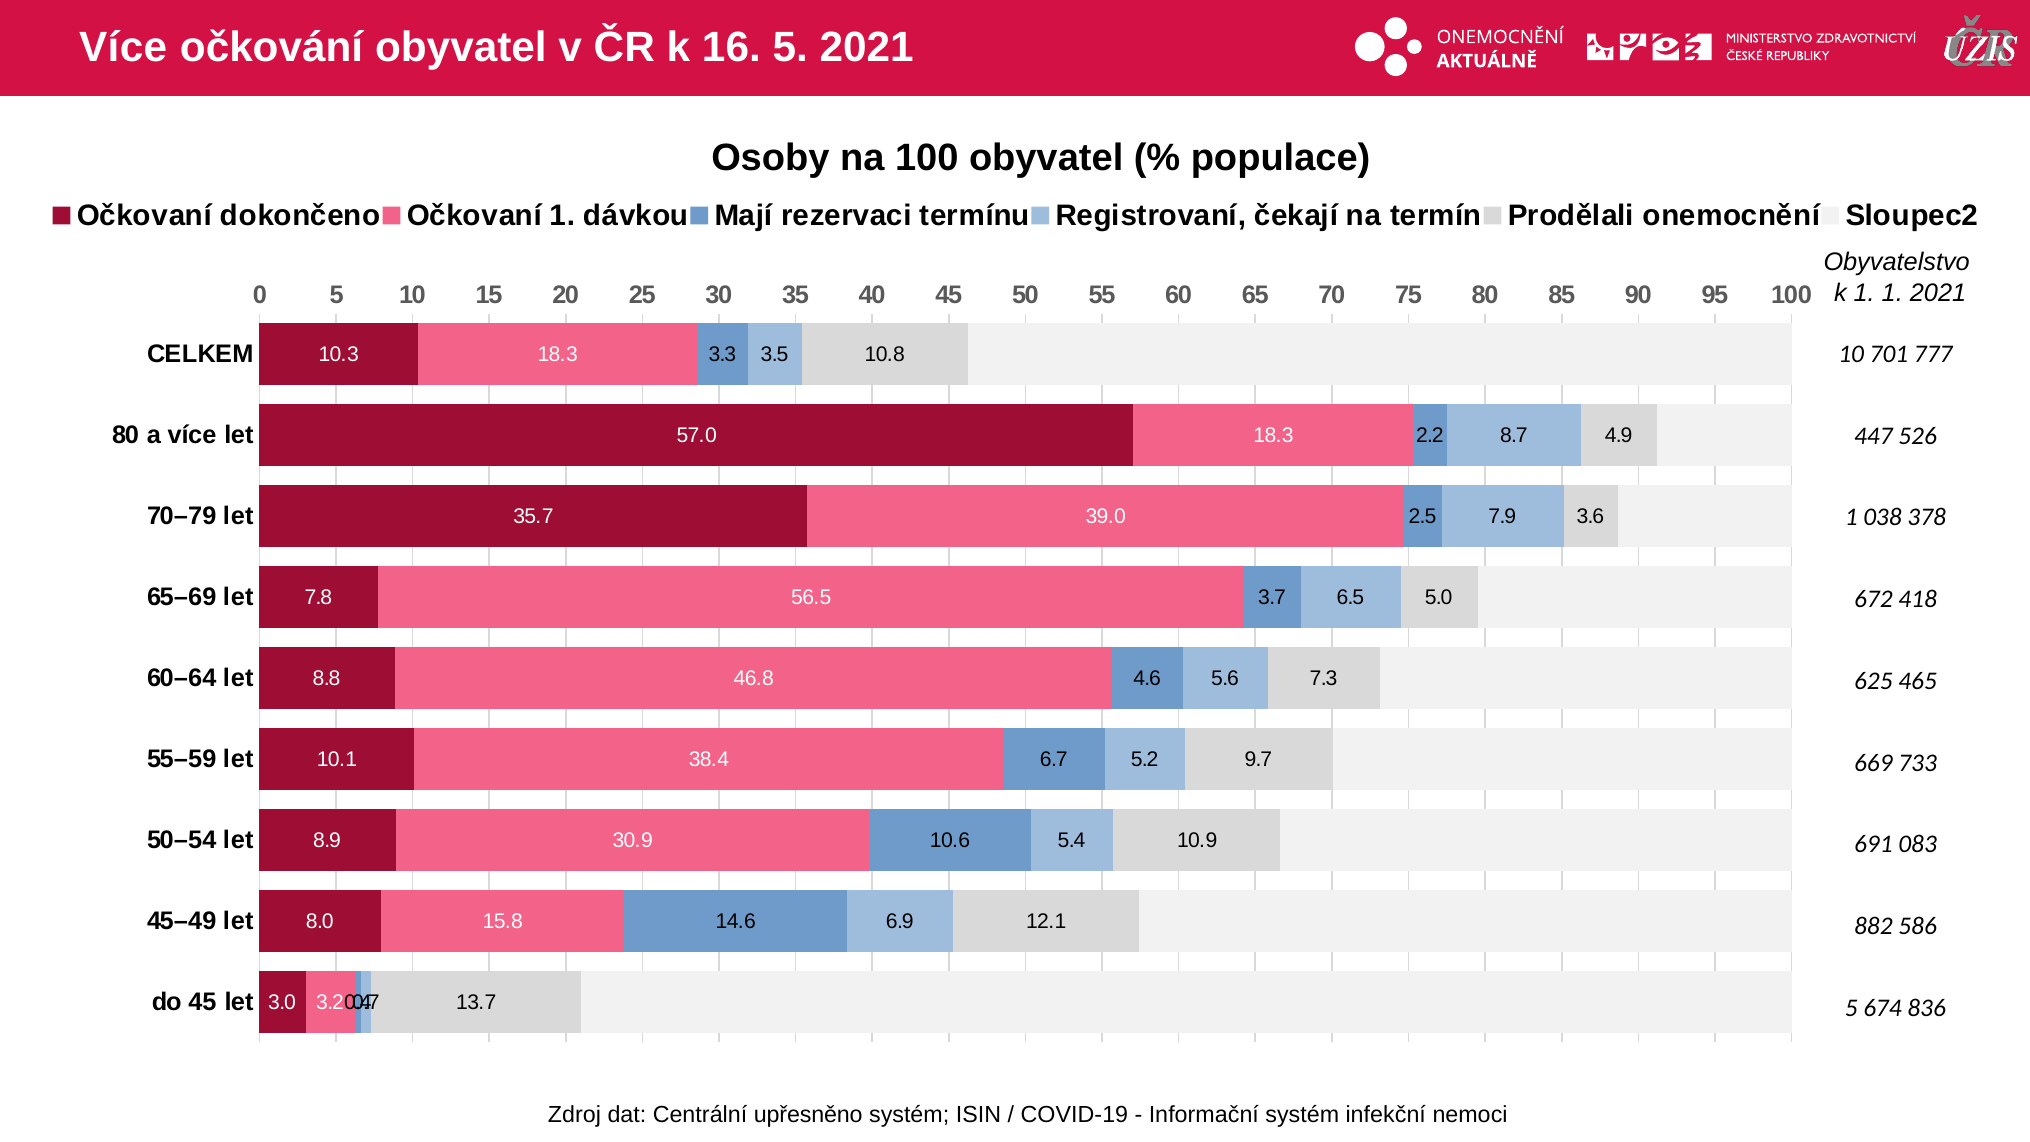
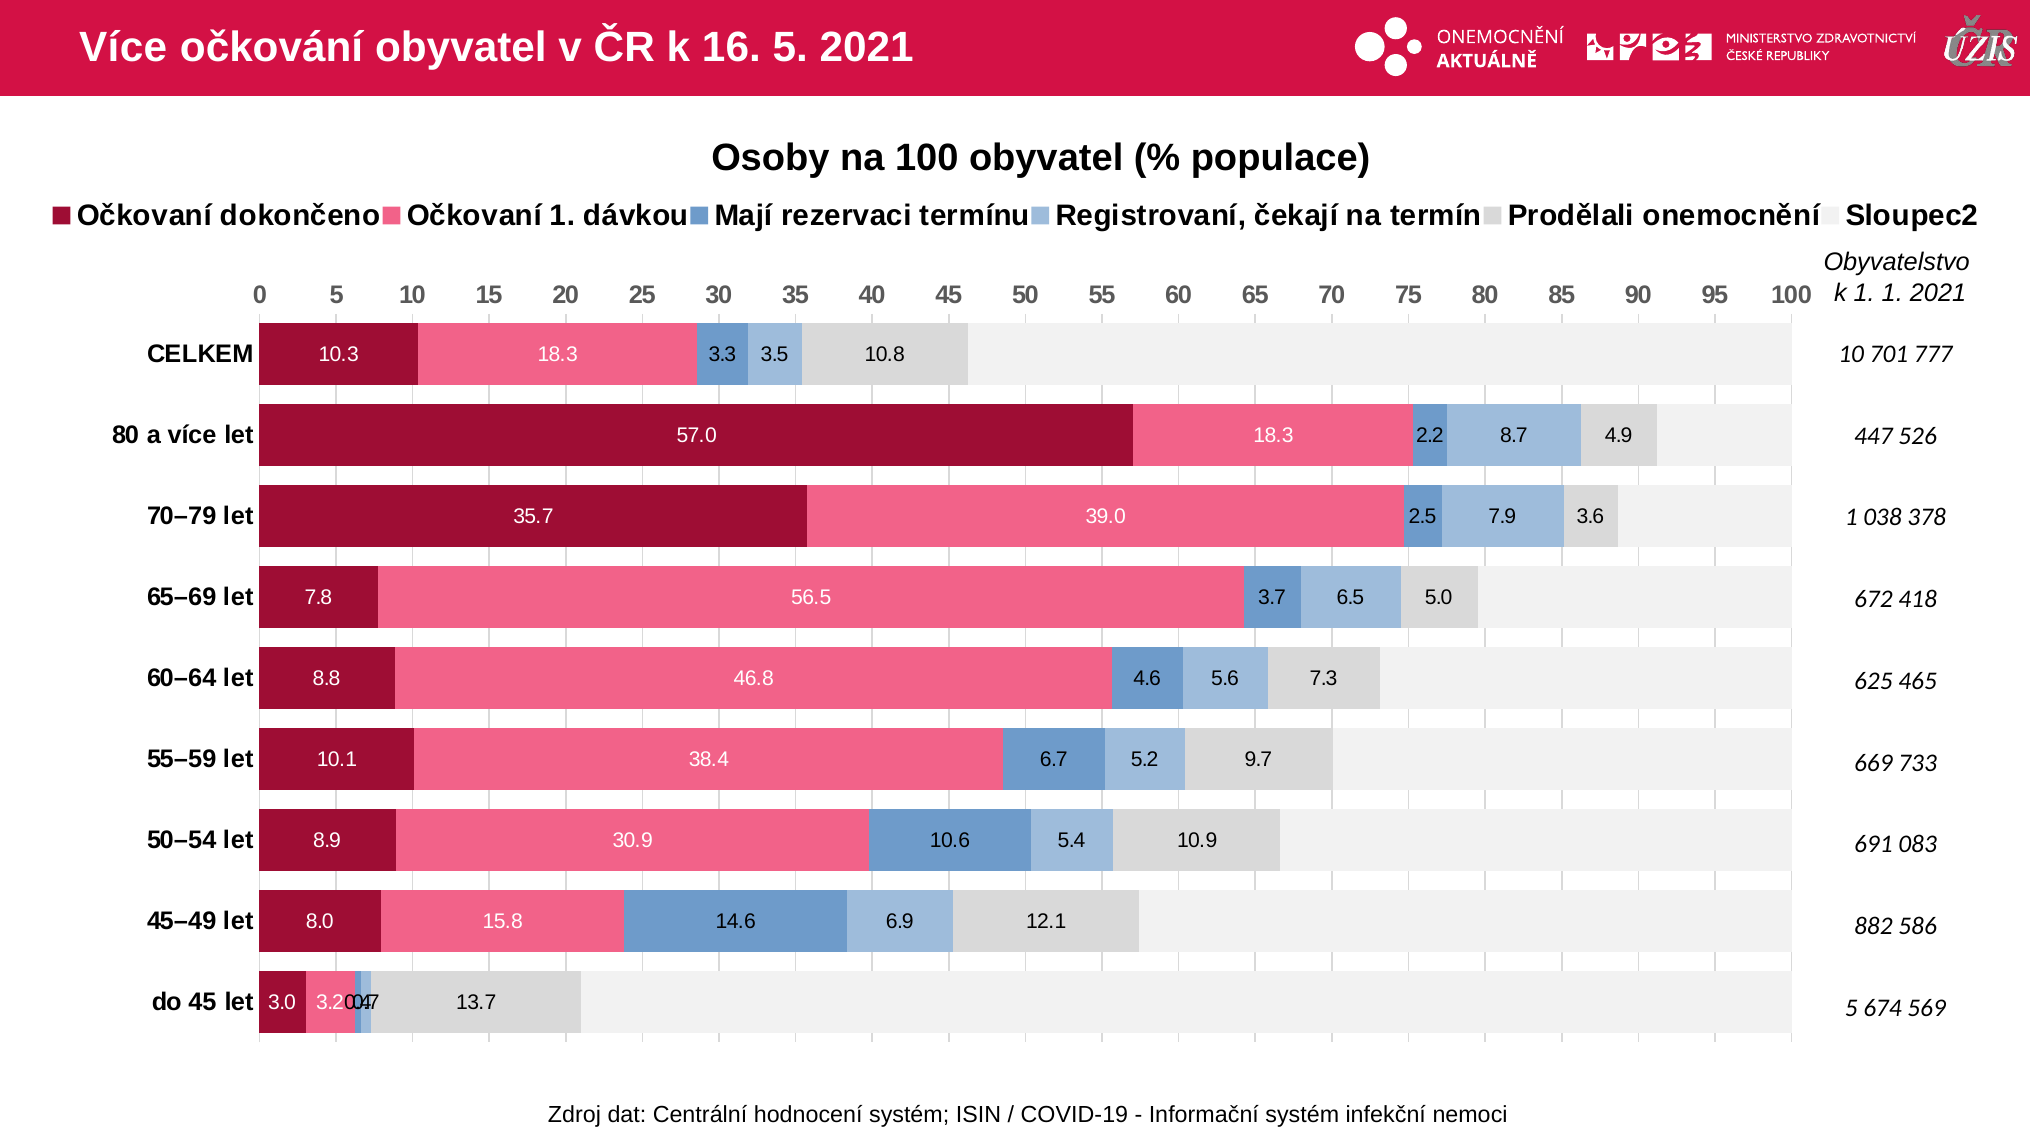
836: 836 -> 569
upřesněno: upřesněno -> hodnocení
